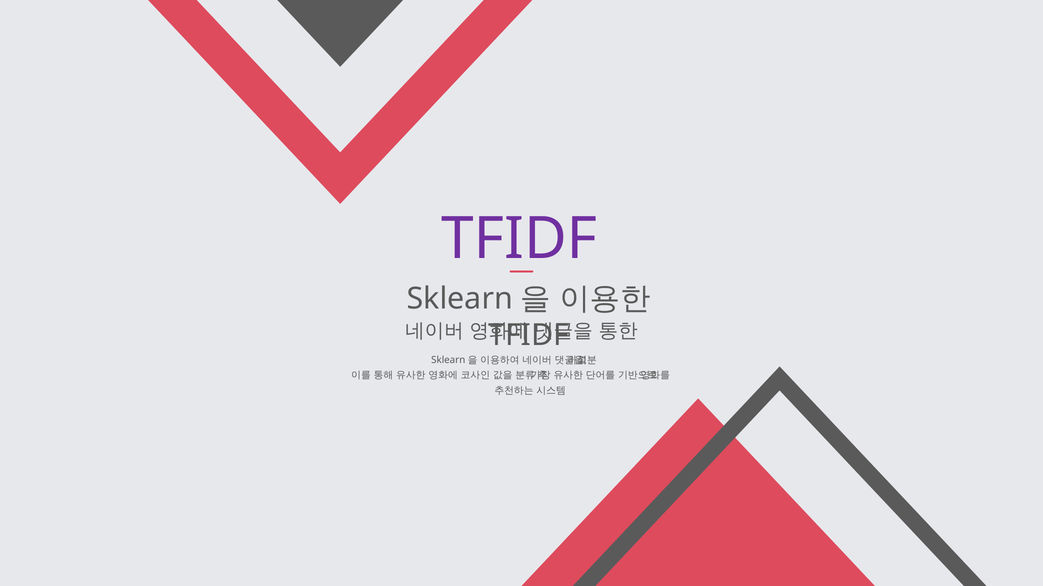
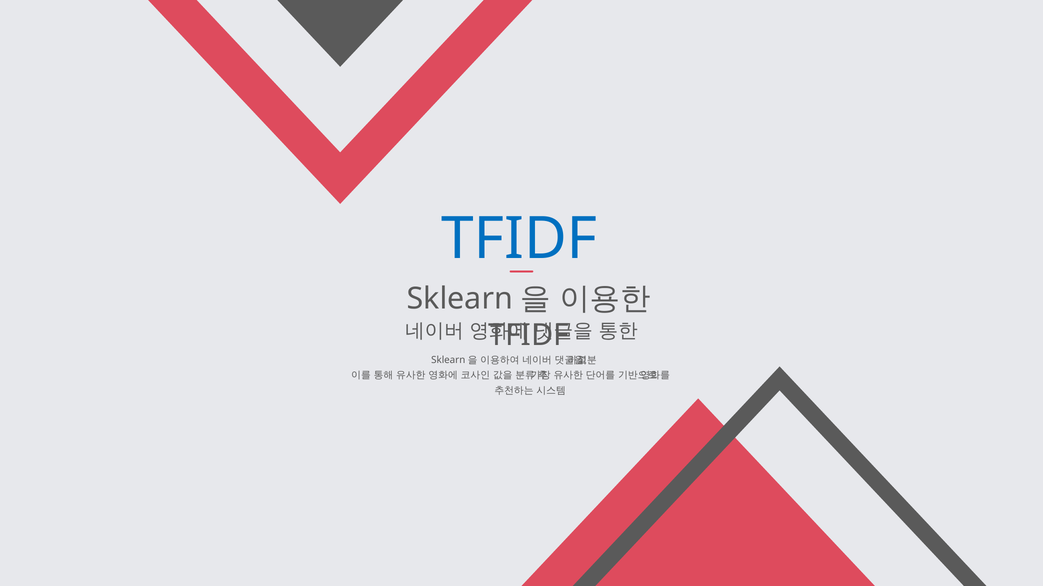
TFIDF at (519, 239) colour: purple -> blue
